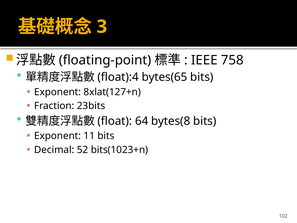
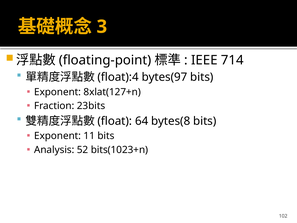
758: 758 -> 714
bytes(65: bytes(65 -> bytes(97
Decimal: Decimal -> Analysis
